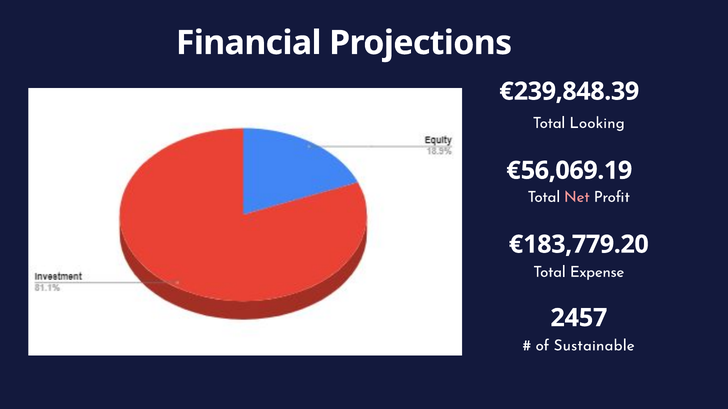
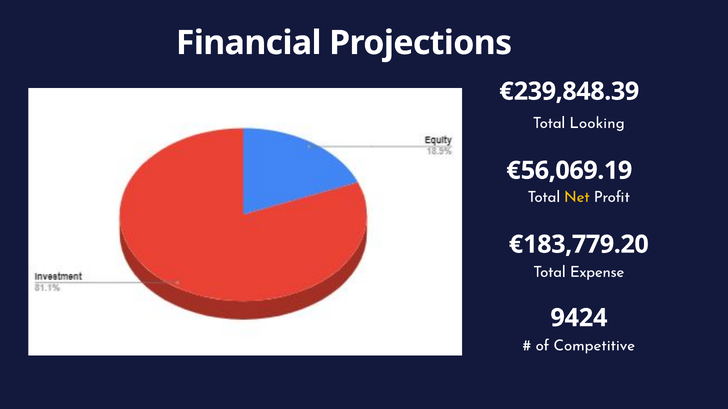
Net colour: pink -> yellow
2457: 2457 -> 9424
Sustainable: Sustainable -> Competitive
